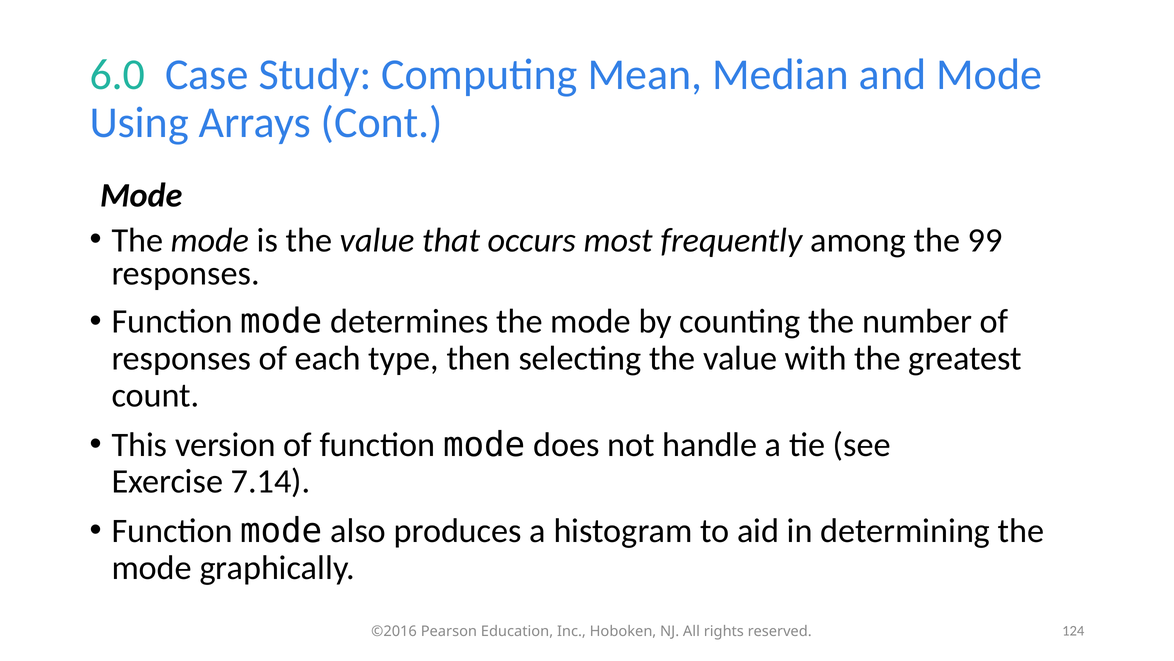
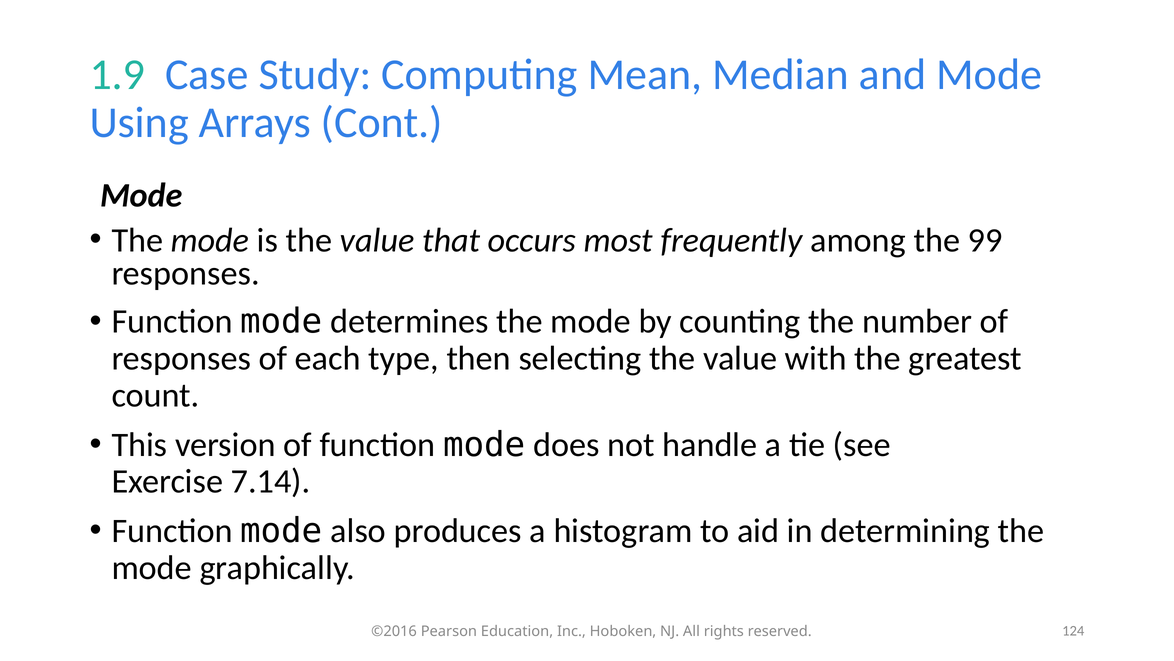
6.0: 6.0 -> 1.9
